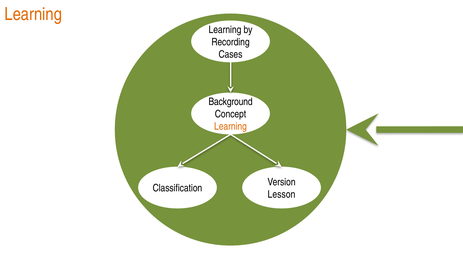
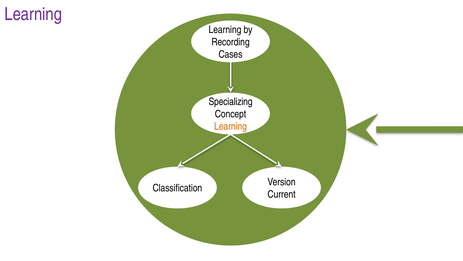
Learning at (33, 14) colour: orange -> purple
Background: Background -> Specializing
Lesson: Lesson -> Current
